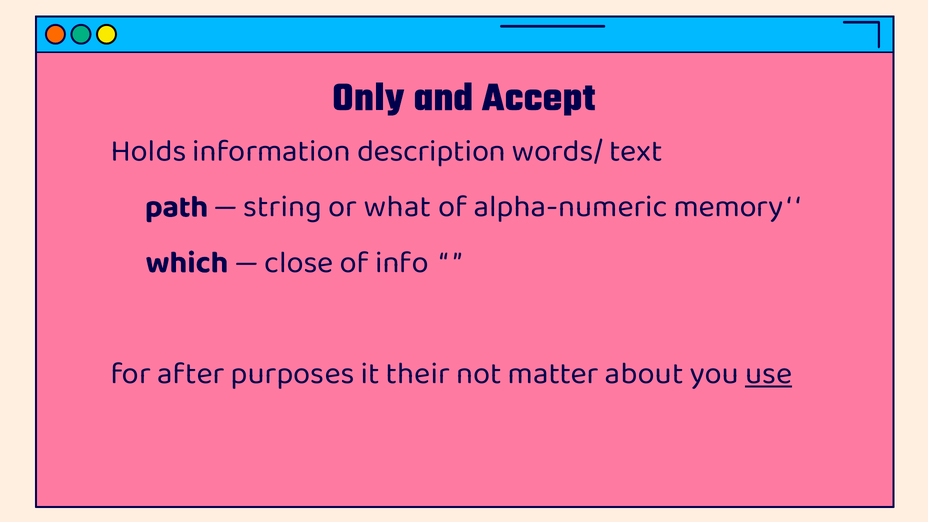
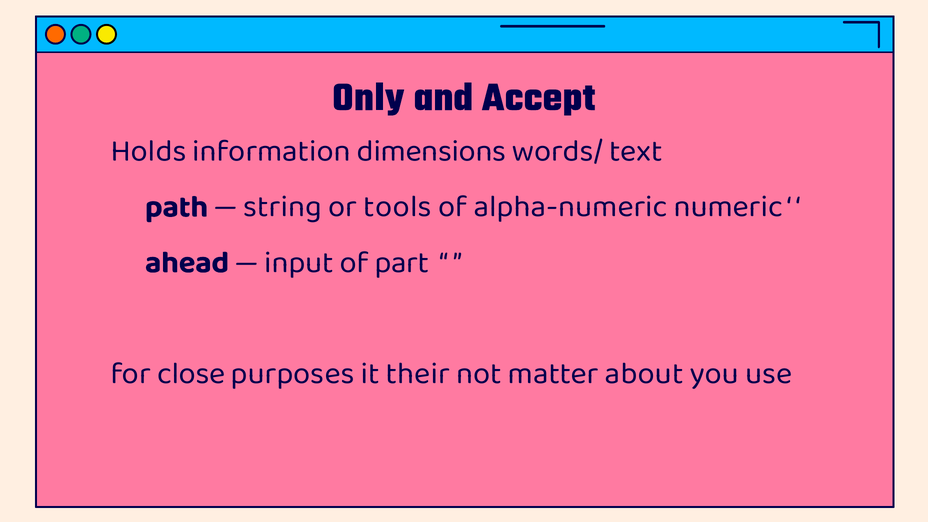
description: description -> dimensions
what: what -> tools
memory: memory -> numeric
which: which -> ahead
close: close -> input
info: info -> part
after: after -> close
use underline: present -> none
